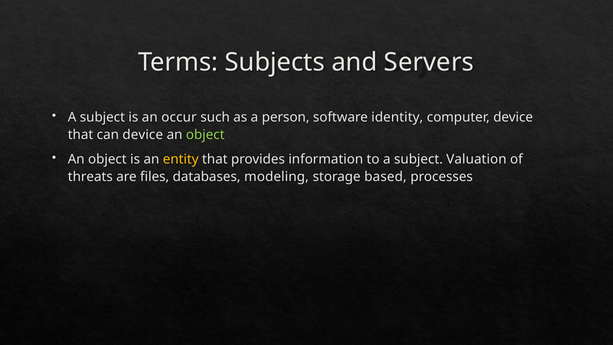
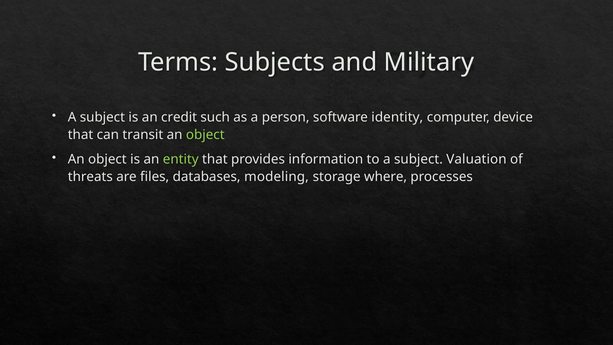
Servers: Servers -> Military
occur: occur -> credit
can device: device -> transit
entity colour: yellow -> light green
based: based -> where
